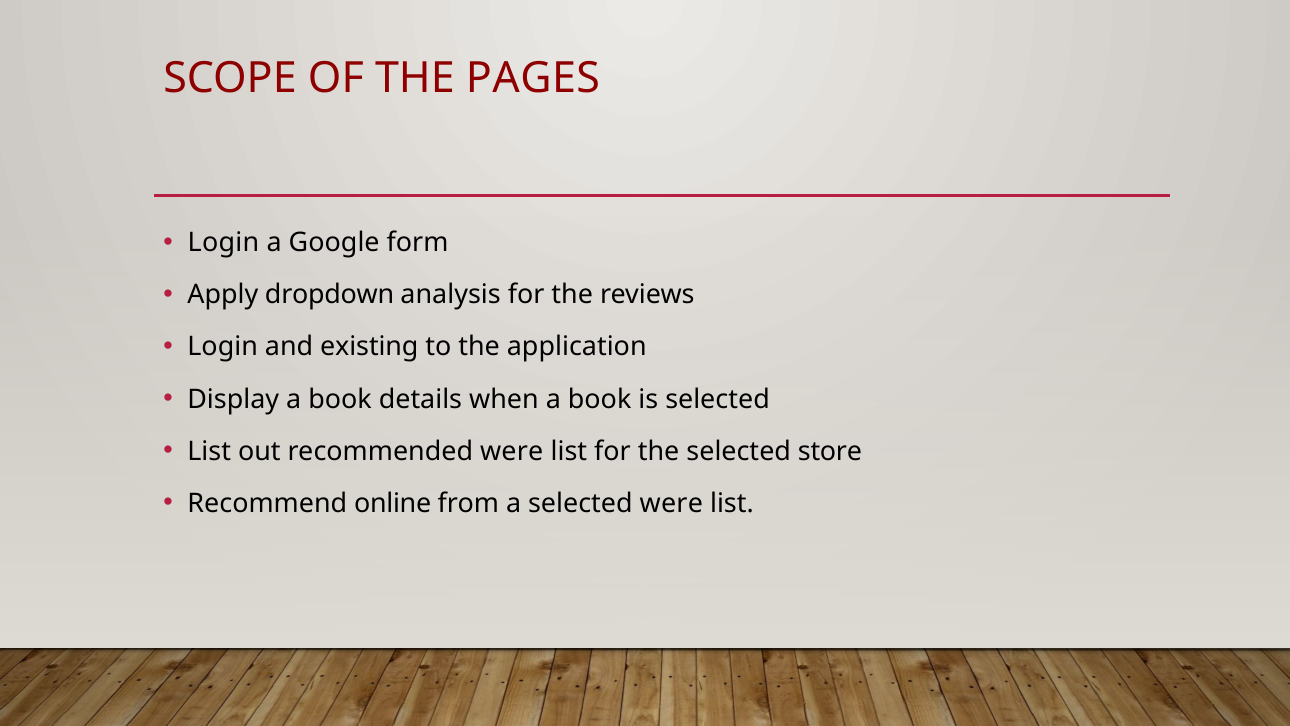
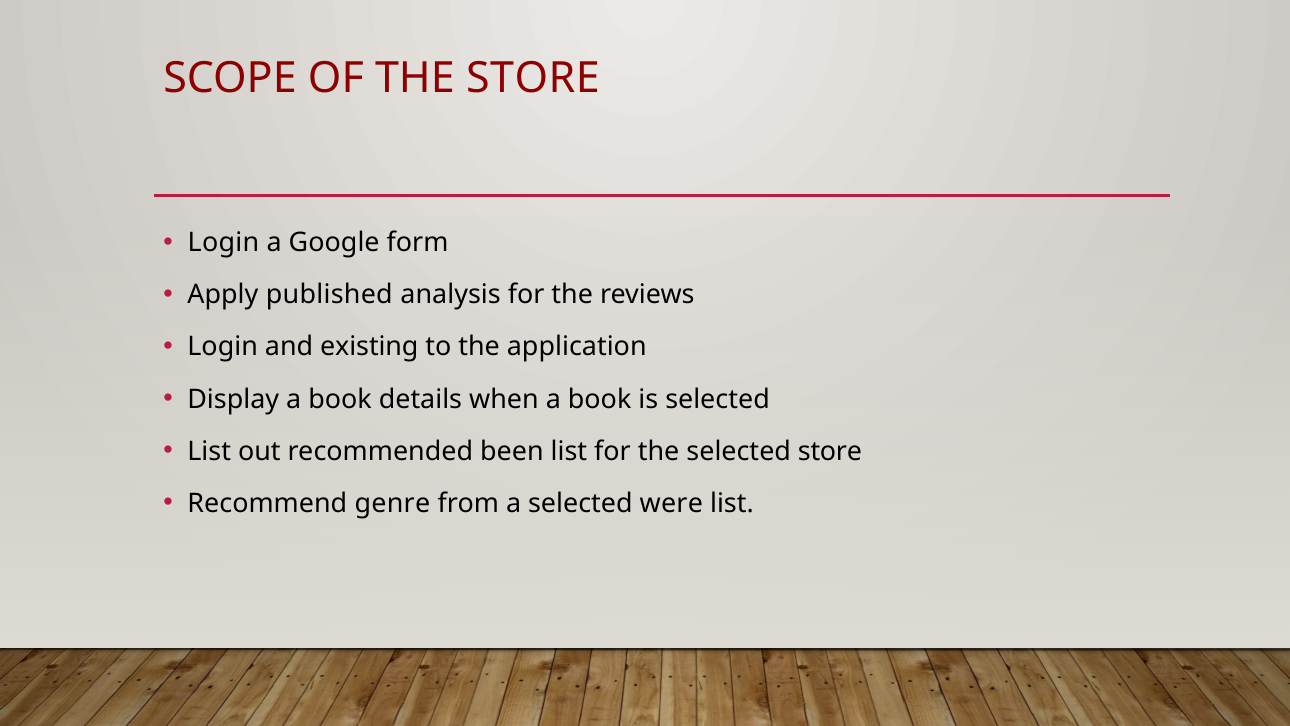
THE PAGES: PAGES -> STORE
dropdown: dropdown -> published
recommended were: were -> been
online: online -> genre
